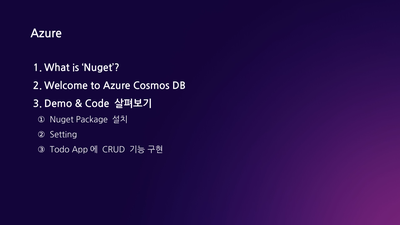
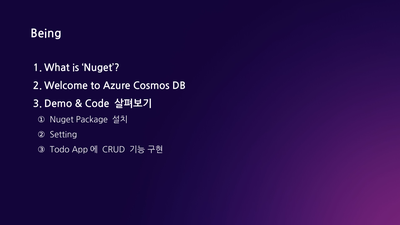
Azure at (46, 34): Azure -> Being
